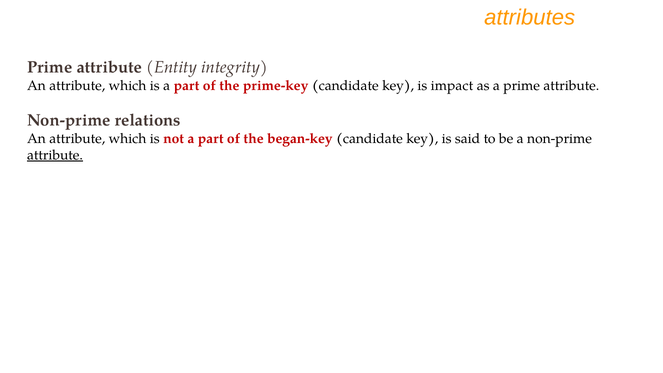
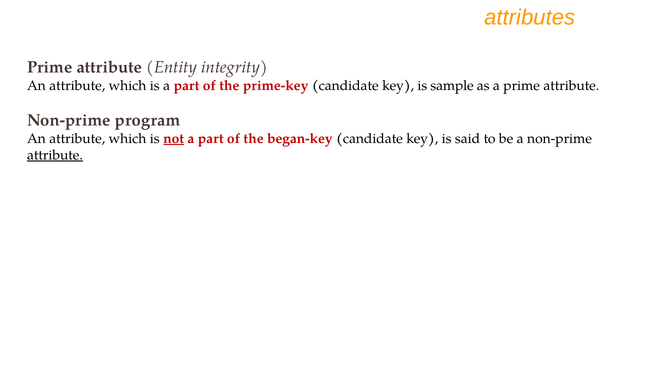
impact: impact -> sample
relations: relations -> program
not underline: none -> present
